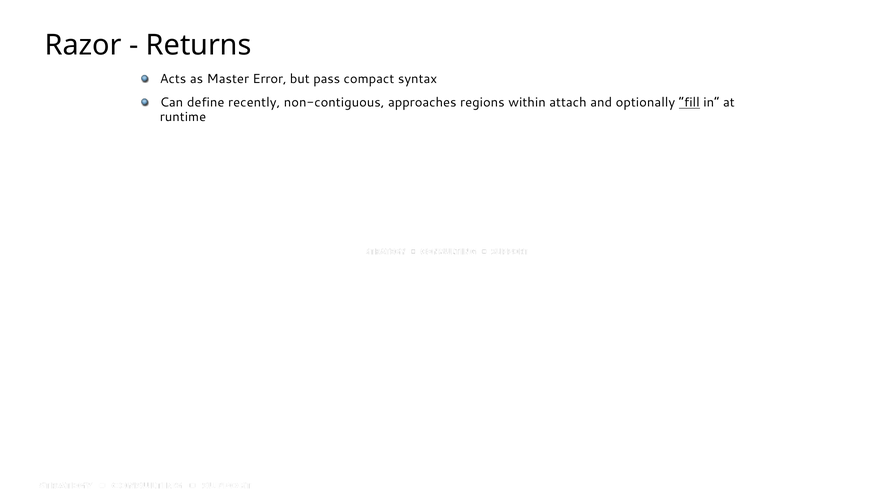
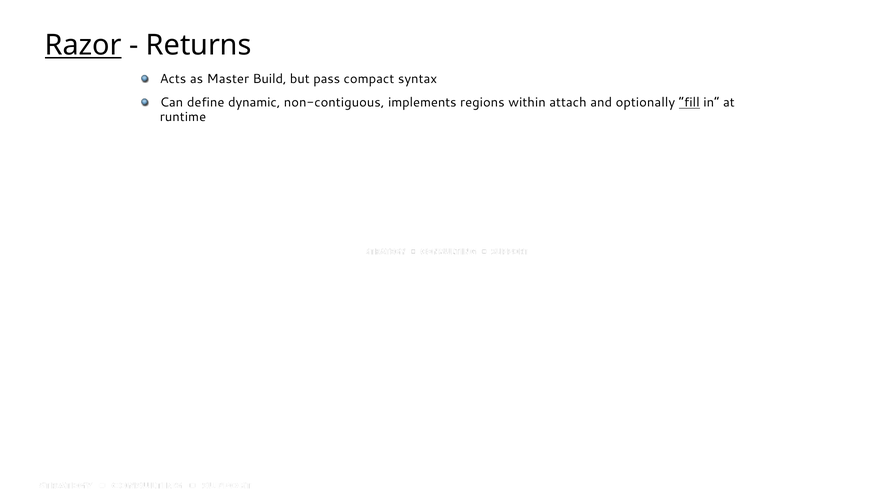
Razor underline: none -> present
Error: Error -> Build
recently: recently -> dynamic
approaches: approaches -> implements
